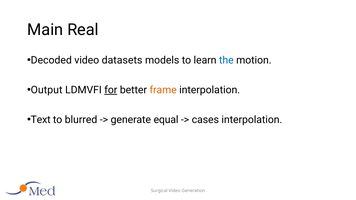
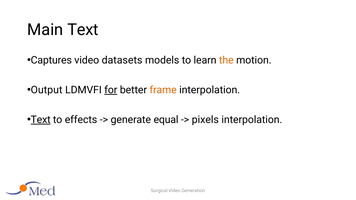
Main Real: Real -> Text
Decoded: Decoded -> Captures
the colour: blue -> orange
Text at (41, 120) underline: none -> present
blurred: blurred -> effects
cases: cases -> pixels
